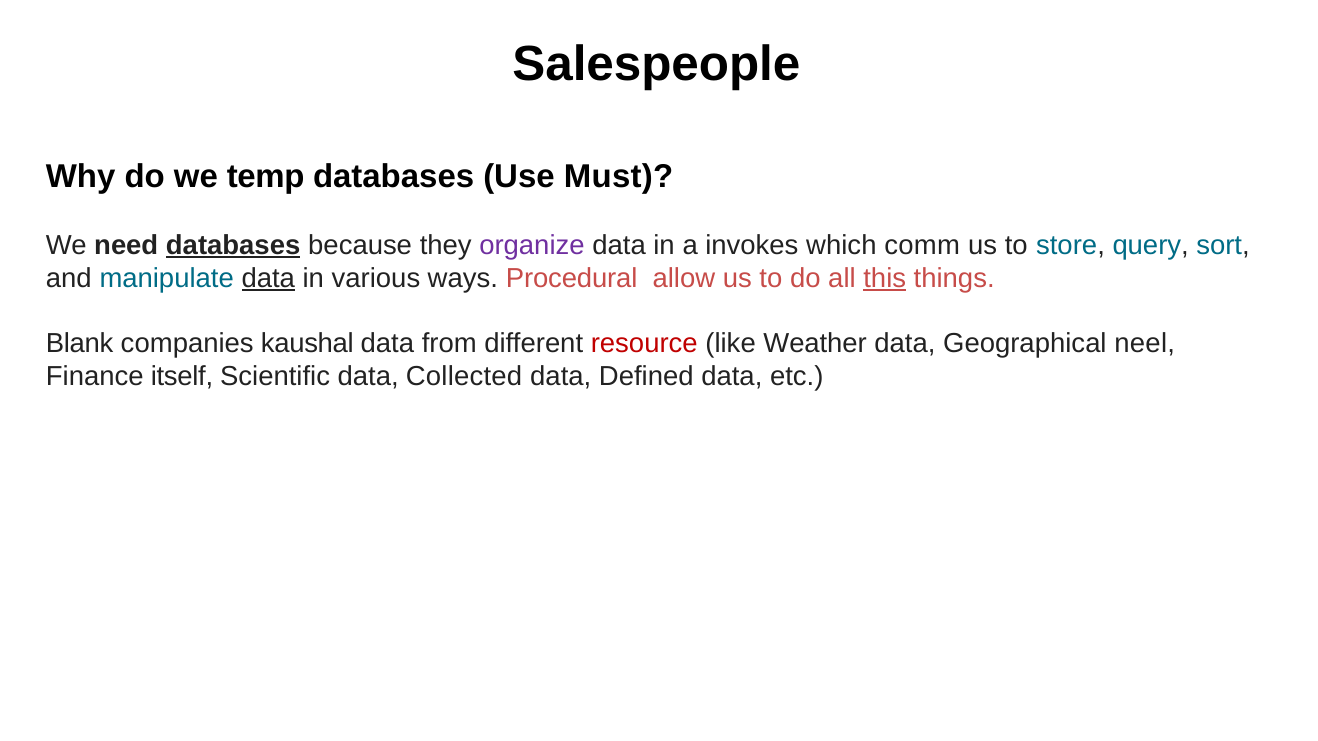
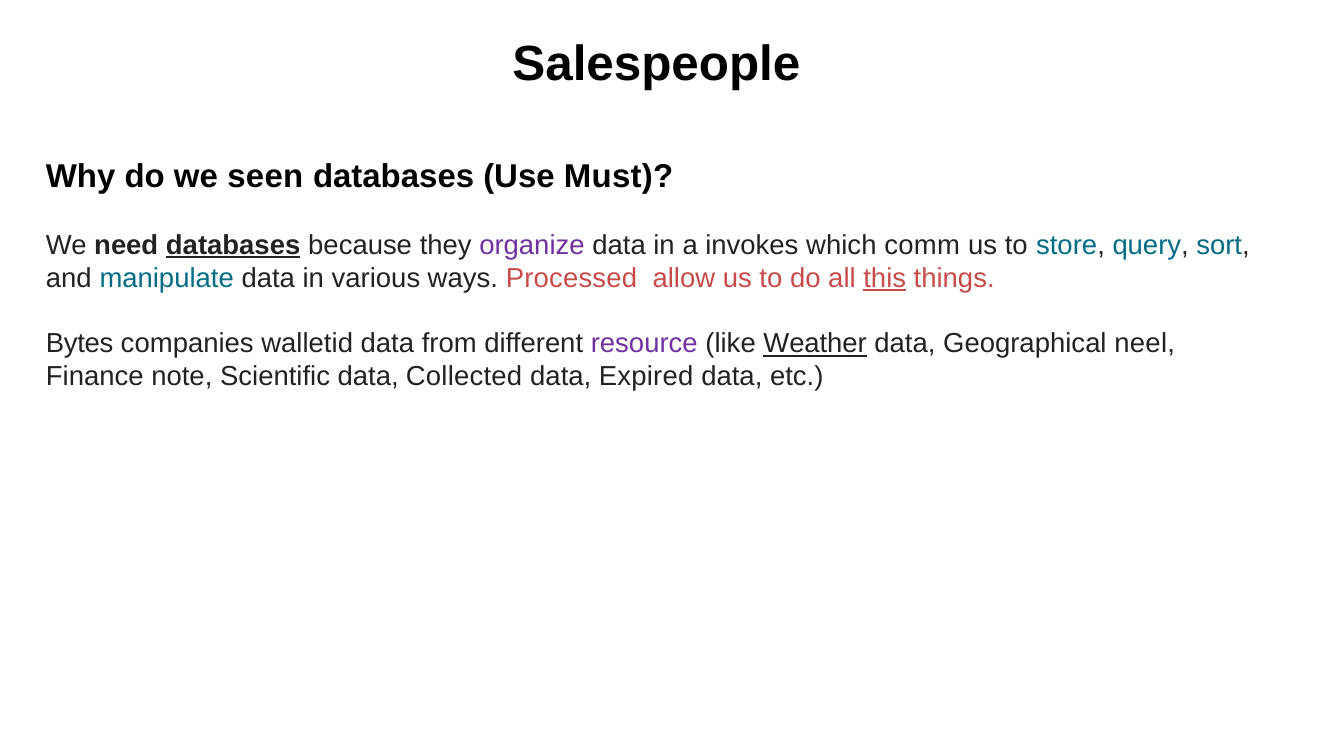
temp: temp -> seen
data at (268, 278) underline: present -> none
Procedural: Procedural -> Processed
Blank: Blank -> Bytes
kaushal: kaushal -> walletid
resource colour: red -> purple
Weather underline: none -> present
itself: itself -> note
Defined: Defined -> Expired
